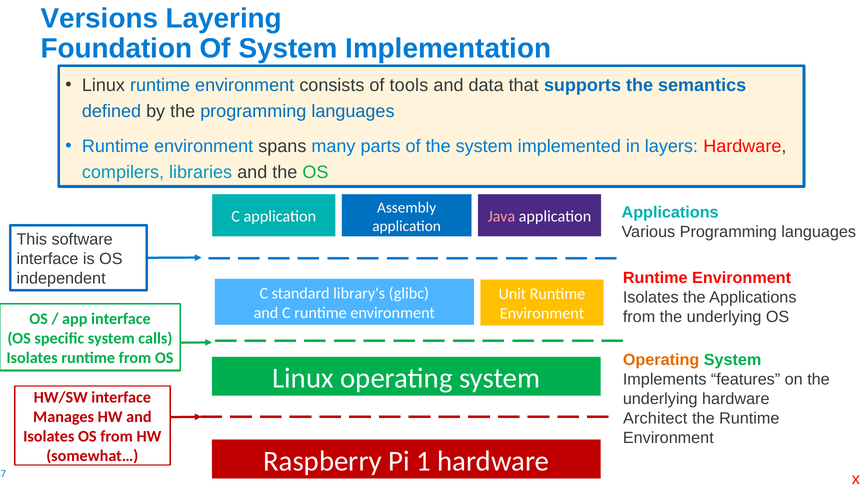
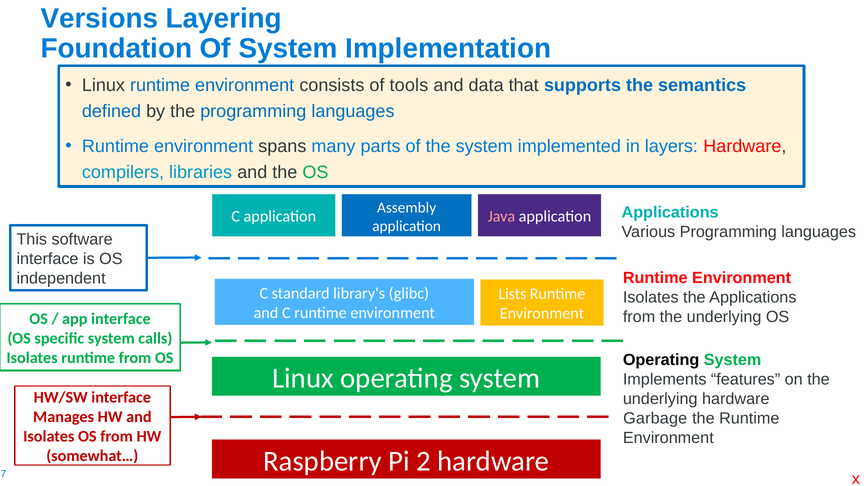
Unit: Unit -> Lists
Operating at (661, 360) colour: orange -> black
Architect: Architect -> Garbage
1: 1 -> 2
